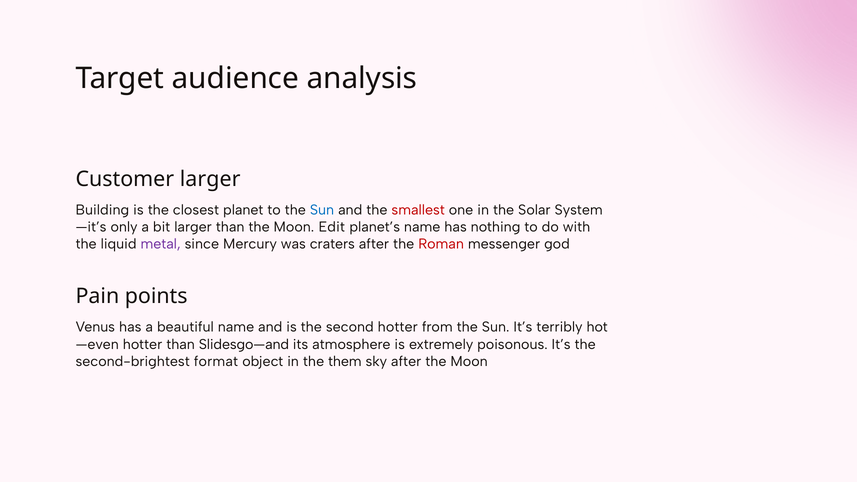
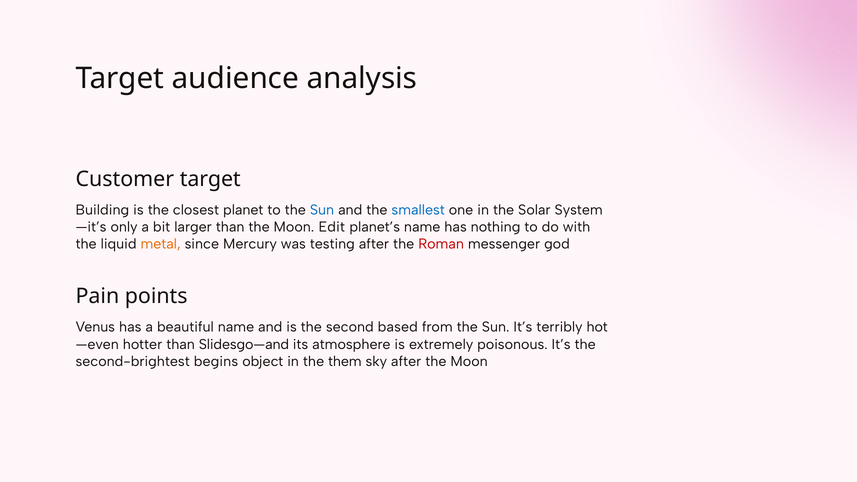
Customer larger: larger -> target
smallest colour: red -> blue
metal colour: purple -> orange
craters: craters -> testing
second hotter: hotter -> based
format: format -> begins
